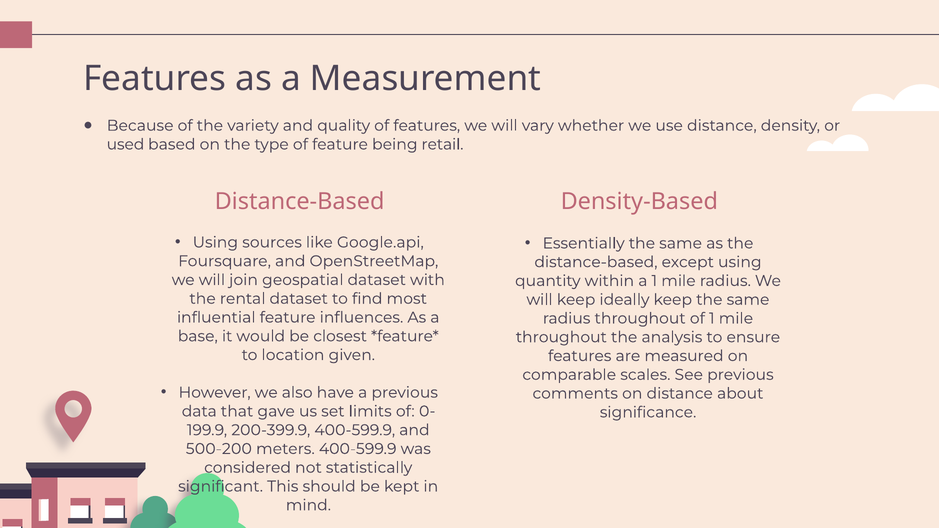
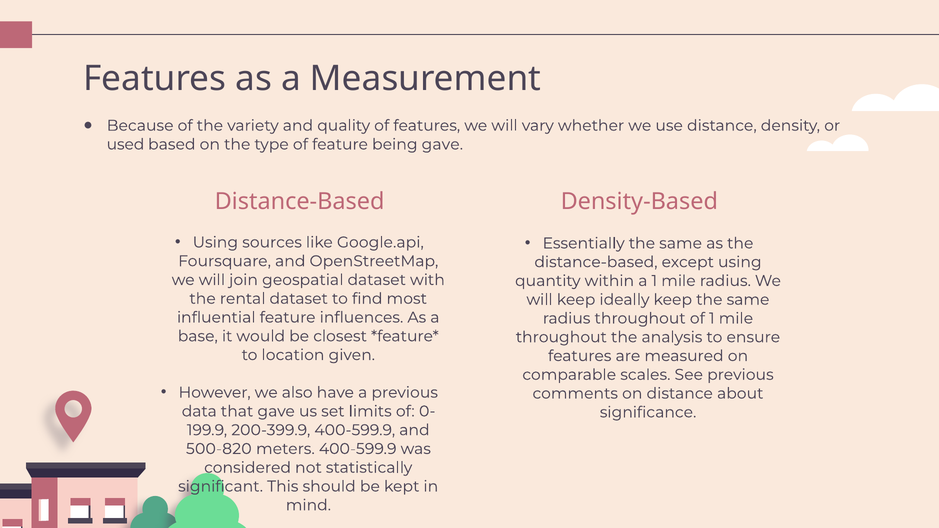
being retail: retail -> gave
500-200: 500-200 -> 500-820
